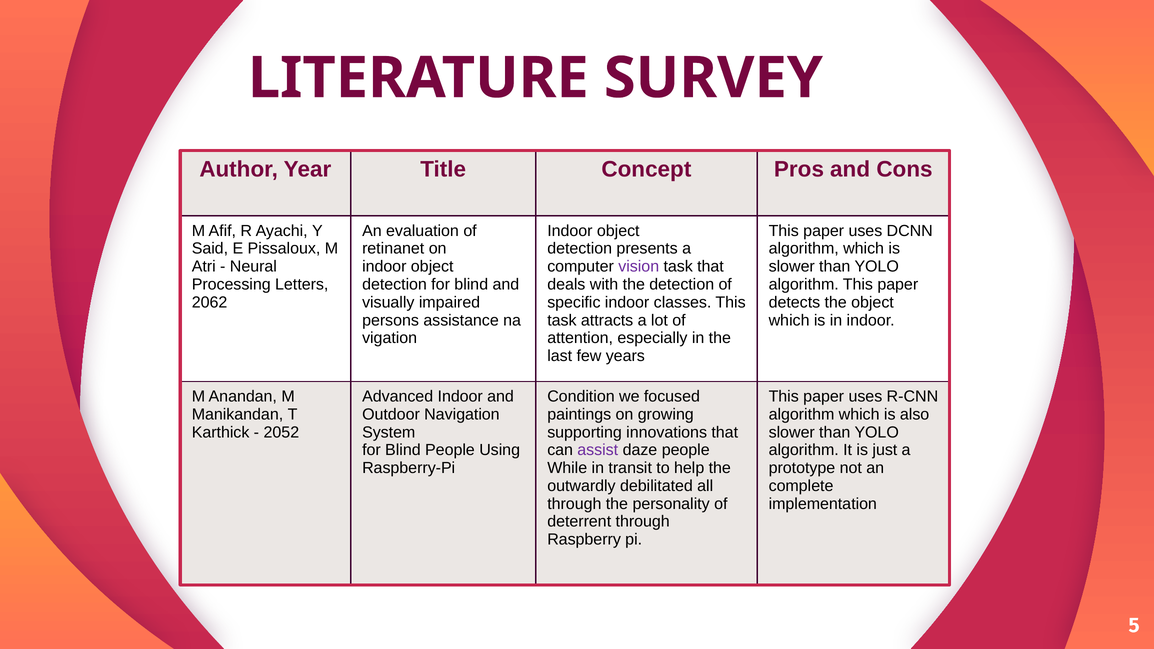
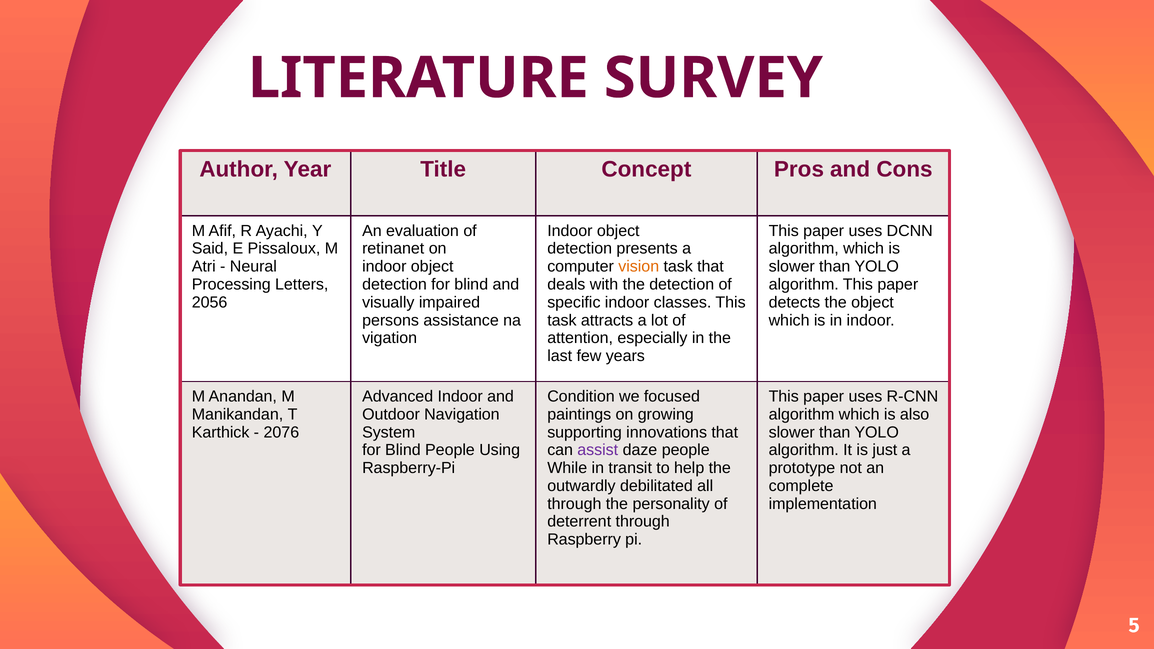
vision colour: purple -> orange
2062: 2062 -> 2056
2052: 2052 -> 2076
